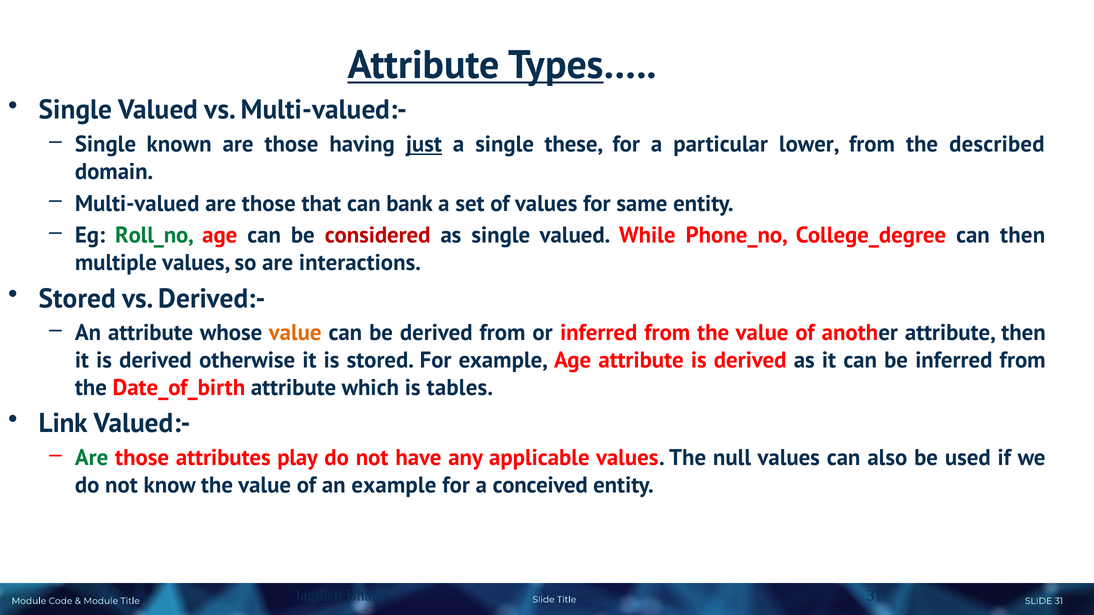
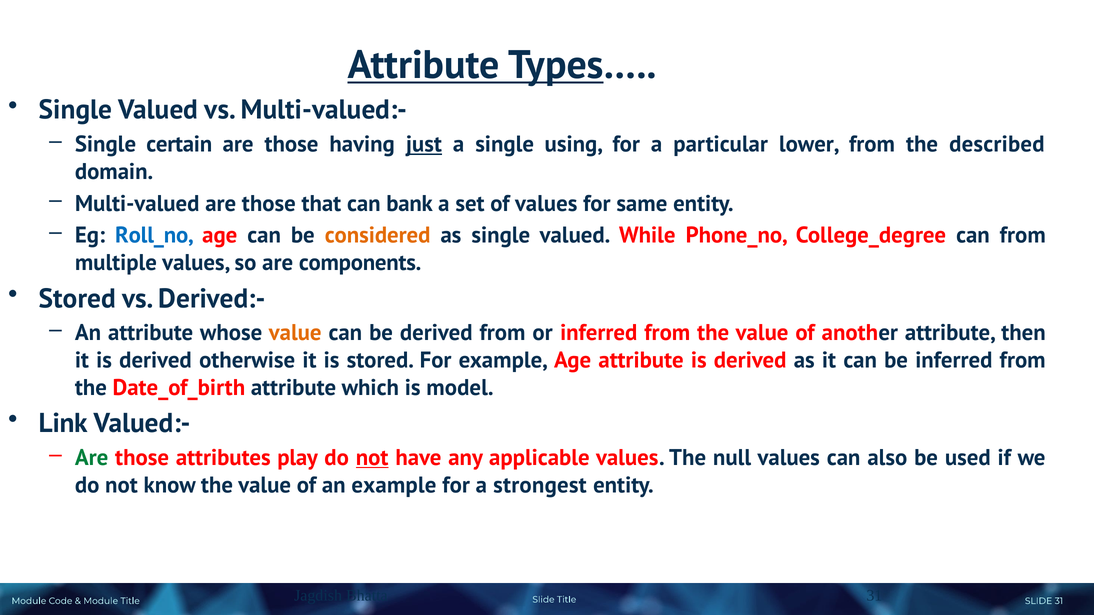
known: known -> certain
these: these -> using
Roll_no colour: green -> blue
considered colour: red -> orange
can then: then -> from
interactions: interactions -> components
tables: tables -> model
not at (372, 458) underline: none -> present
conceived: conceived -> strongest
